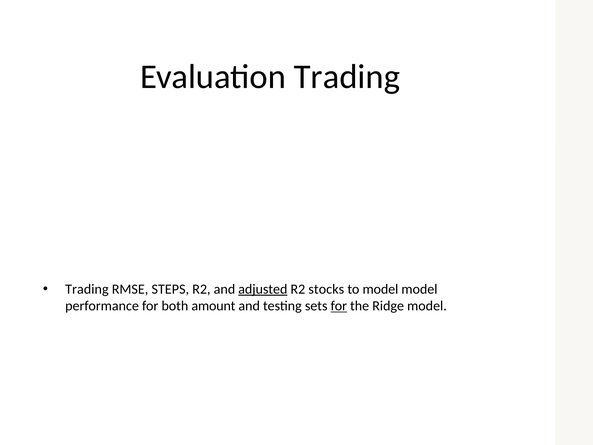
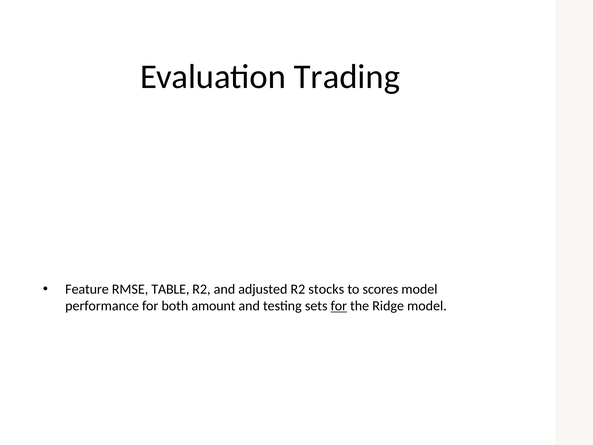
Trading at (87, 289): Trading -> Feature
STEPS: STEPS -> TABLE
adjusted underline: present -> none
to model: model -> scores
